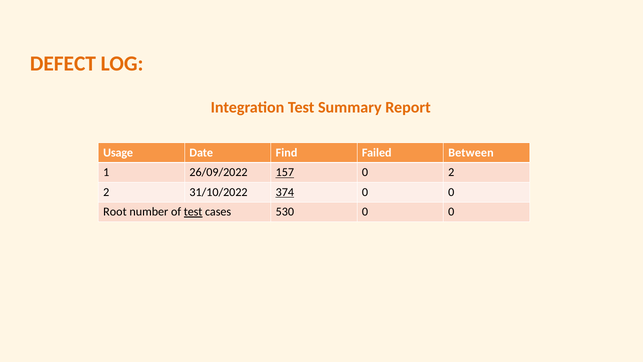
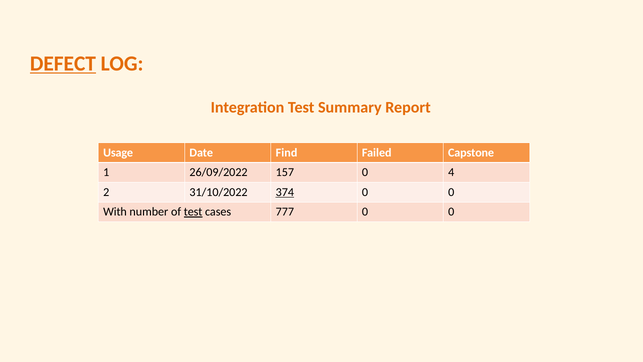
DEFECT underline: none -> present
Between: Between -> Capstone
157 underline: present -> none
0 2: 2 -> 4
Root: Root -> With
530: 530 -> 777
